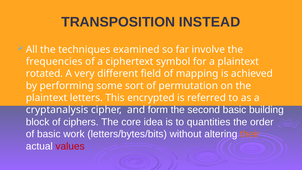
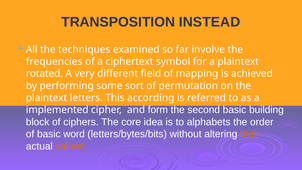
encrypted: encrypted -> according
cryptanalysis: cryptanalysis -> implemented
quantities: quantities -> alphabets
work: work -> word
values colour: red -> orange
